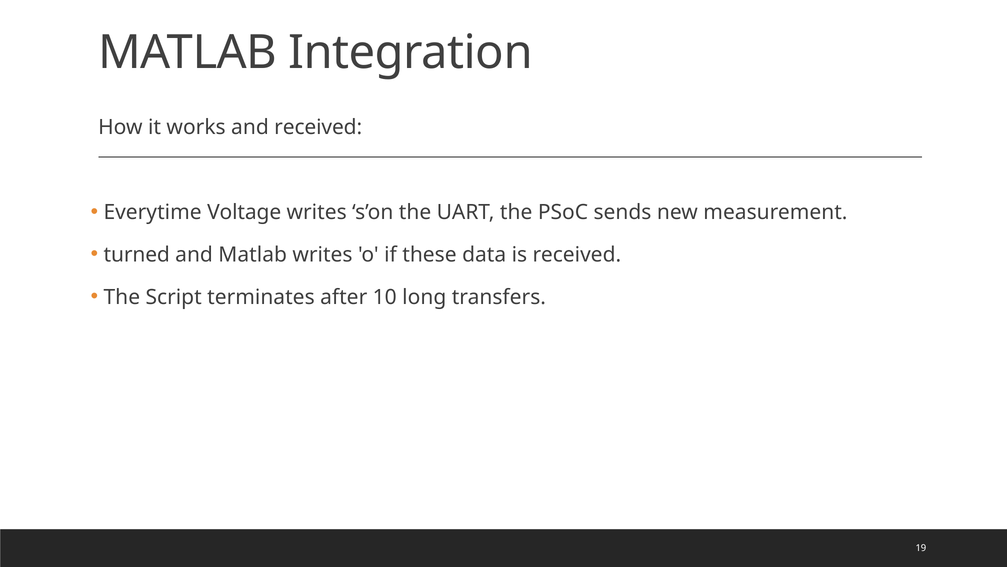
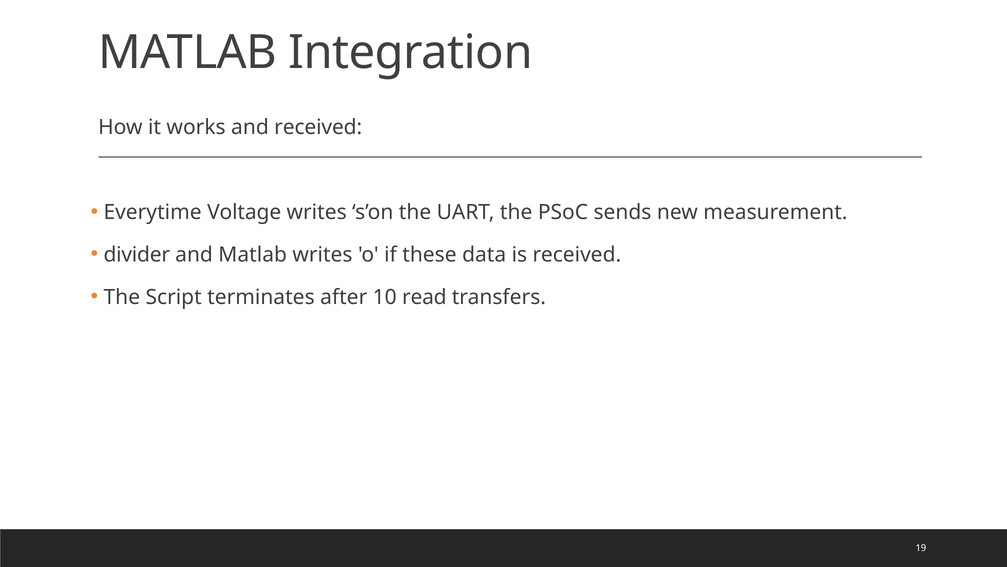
turned: turned -> divider
long: long -> read
